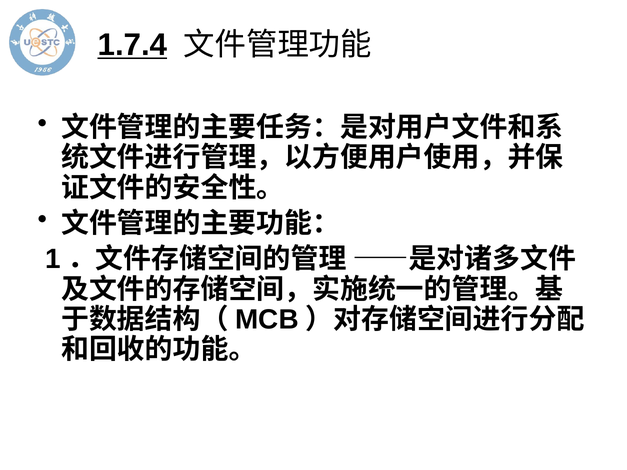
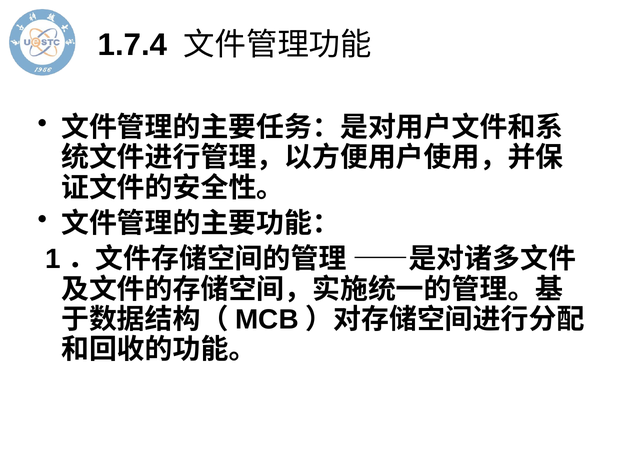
1.7.4 underline: present -> none
